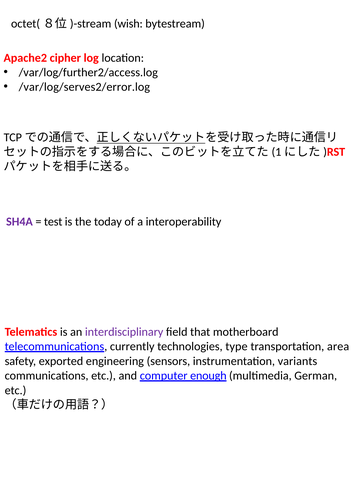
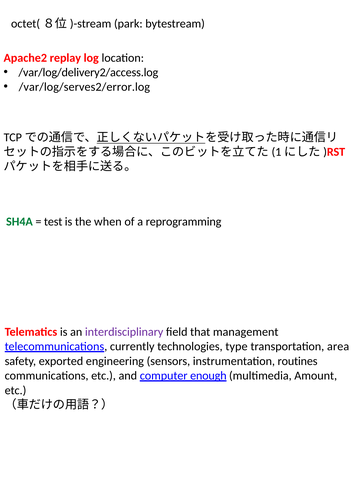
wish: wish -> park
cipher: cipher -> replay
/var/log/further2/access.log: /var/log/further2/access.log -> /var/log/delivery2/access.log
SH4A colour: purple -> green
today: today -> when
interoperability: interoperability -> reprogramming
motherboard: motherboard -> management
variants: variants -> routines
German: German -> Amount
